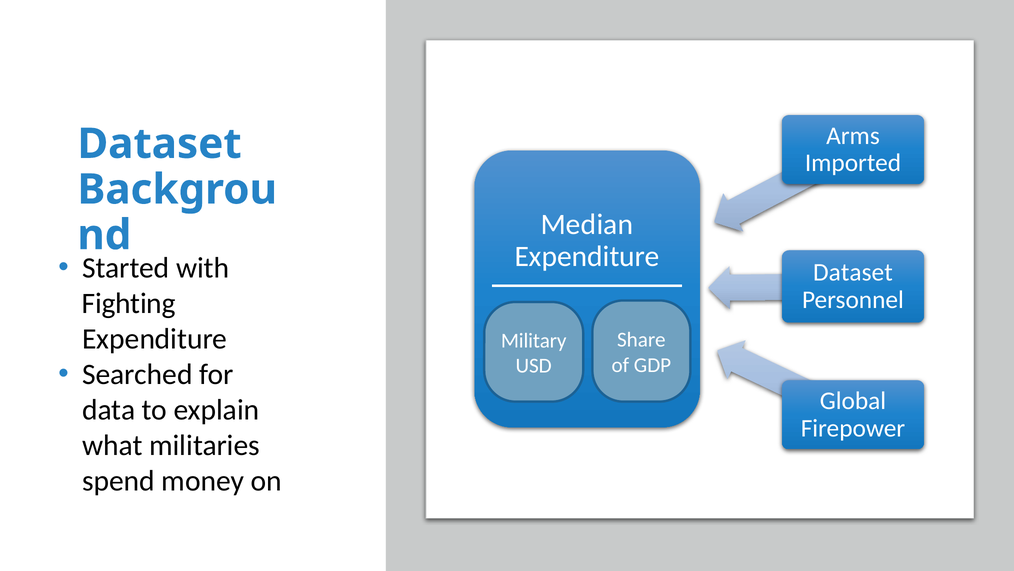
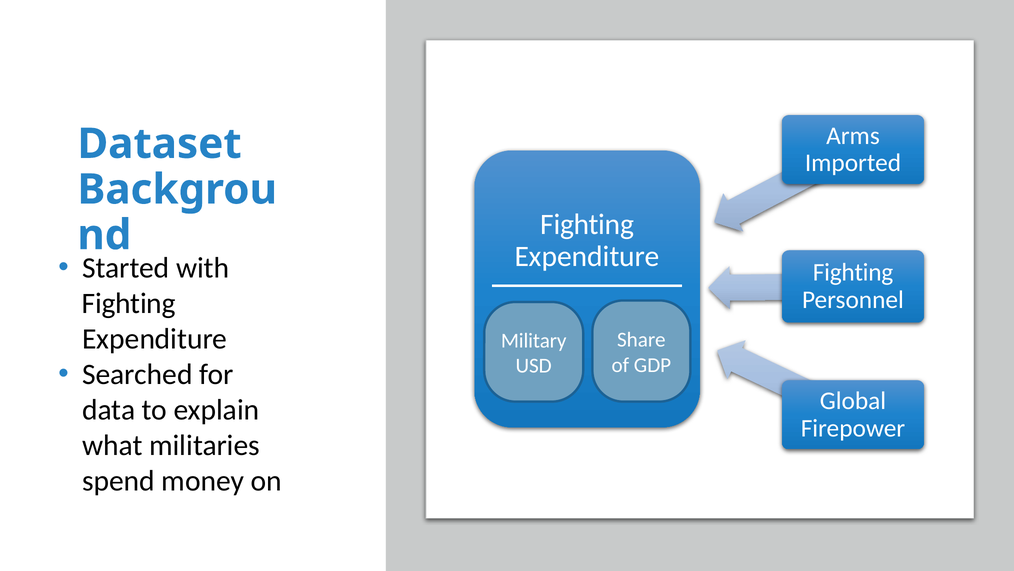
Median at (587, 224): Median -> Fighting
Dataset at (853, 272): Dataset -> Fighting
